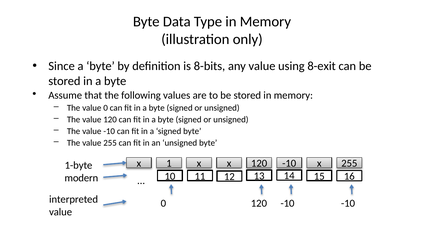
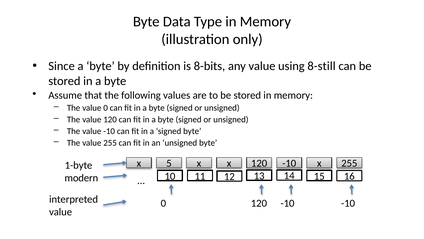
8-exit: 8-exit -> 8-still
1: 1 -> 5
